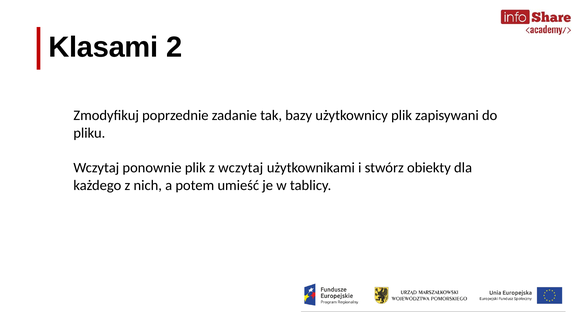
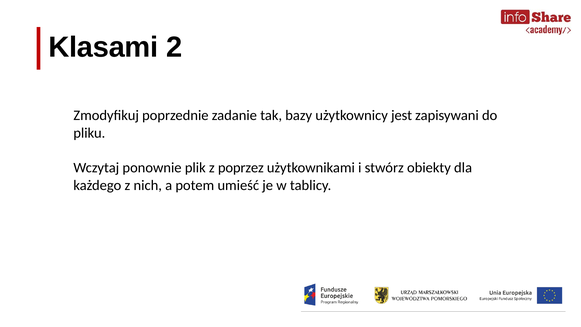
użytkownicy plik: plik -> jest
z wczytaj: wczytaj -> poprzez
